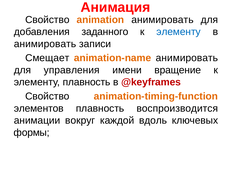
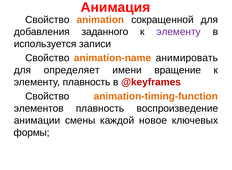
animation анимировать: анимировать -> сокращенной
элементу at (179, 32) colour: blue -> purple
анимировать at (45, 44): анимировать -> используется
Смещает at (47, 58): Смещает -> Cвойство
управления: управления -> определяет
воспроизводится: воспроизводится -> воспроизведение
вокруг: вокруг -> смены
вдоль: вдоль -> новое
